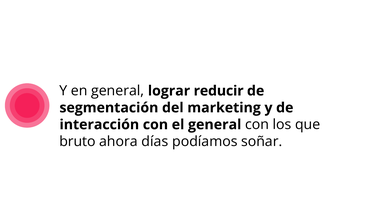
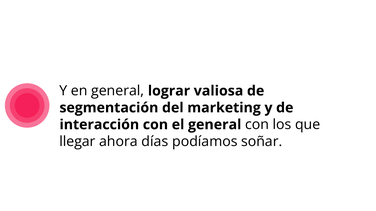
reducir: reducir -> valiosa
bruto: bruto -> llegar
